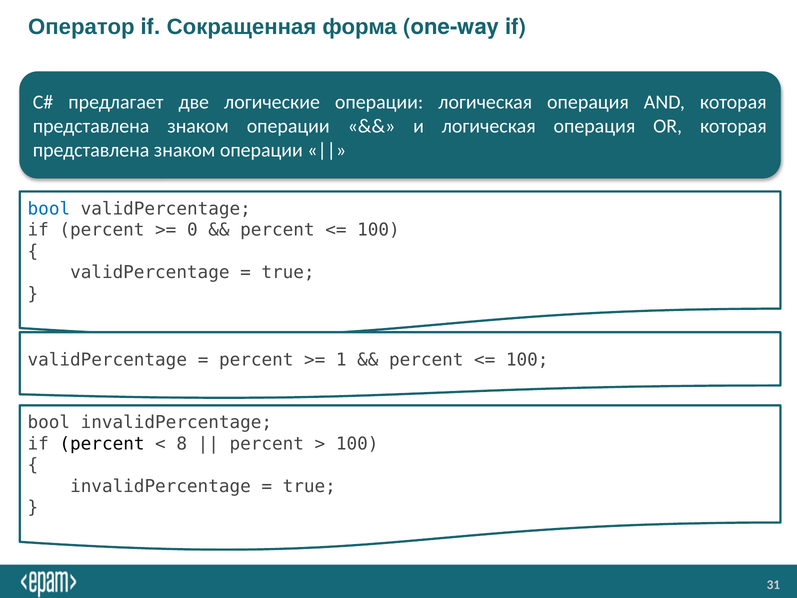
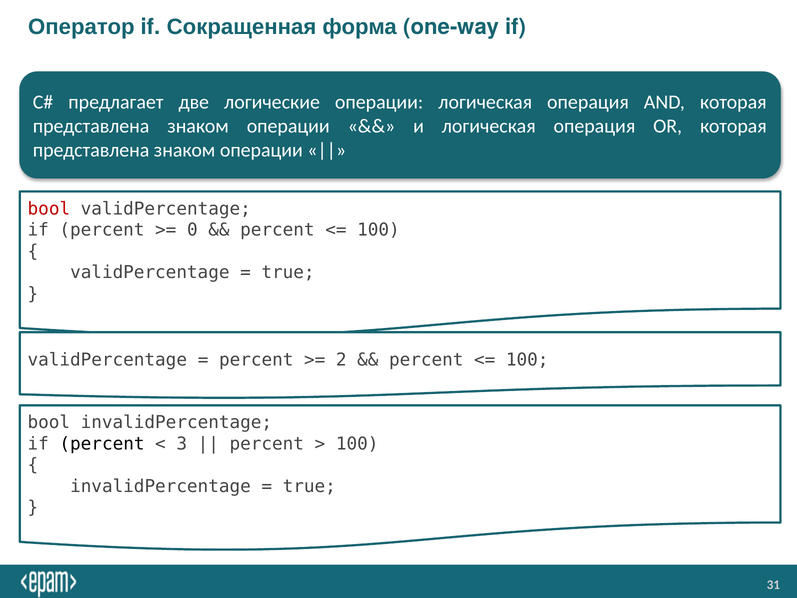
bool at (49, 209) colour: blue -> red
1: 1 -> 2
8: 8 -> 3
